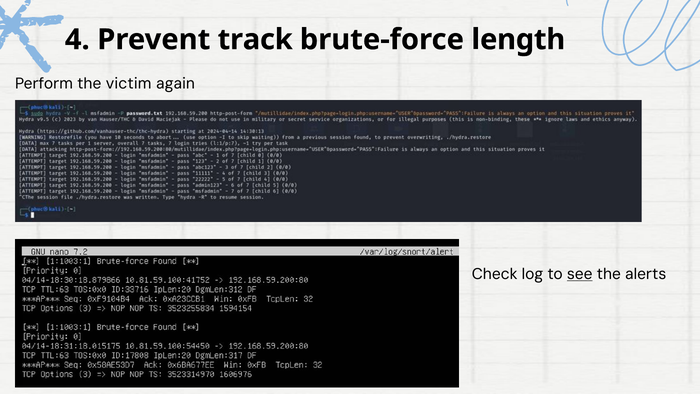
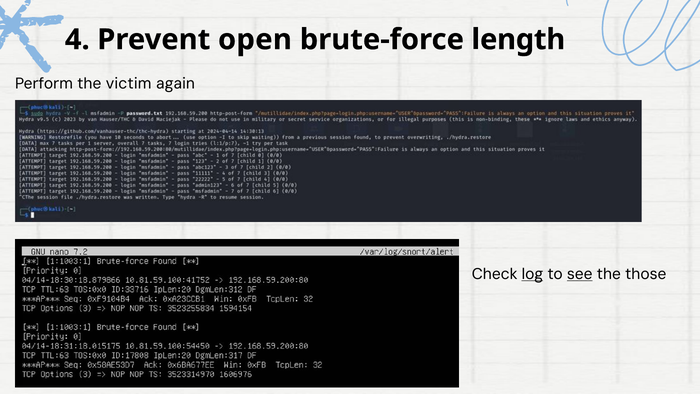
track: track -> open
log underline: none -> present
alerts: alerts -> those
